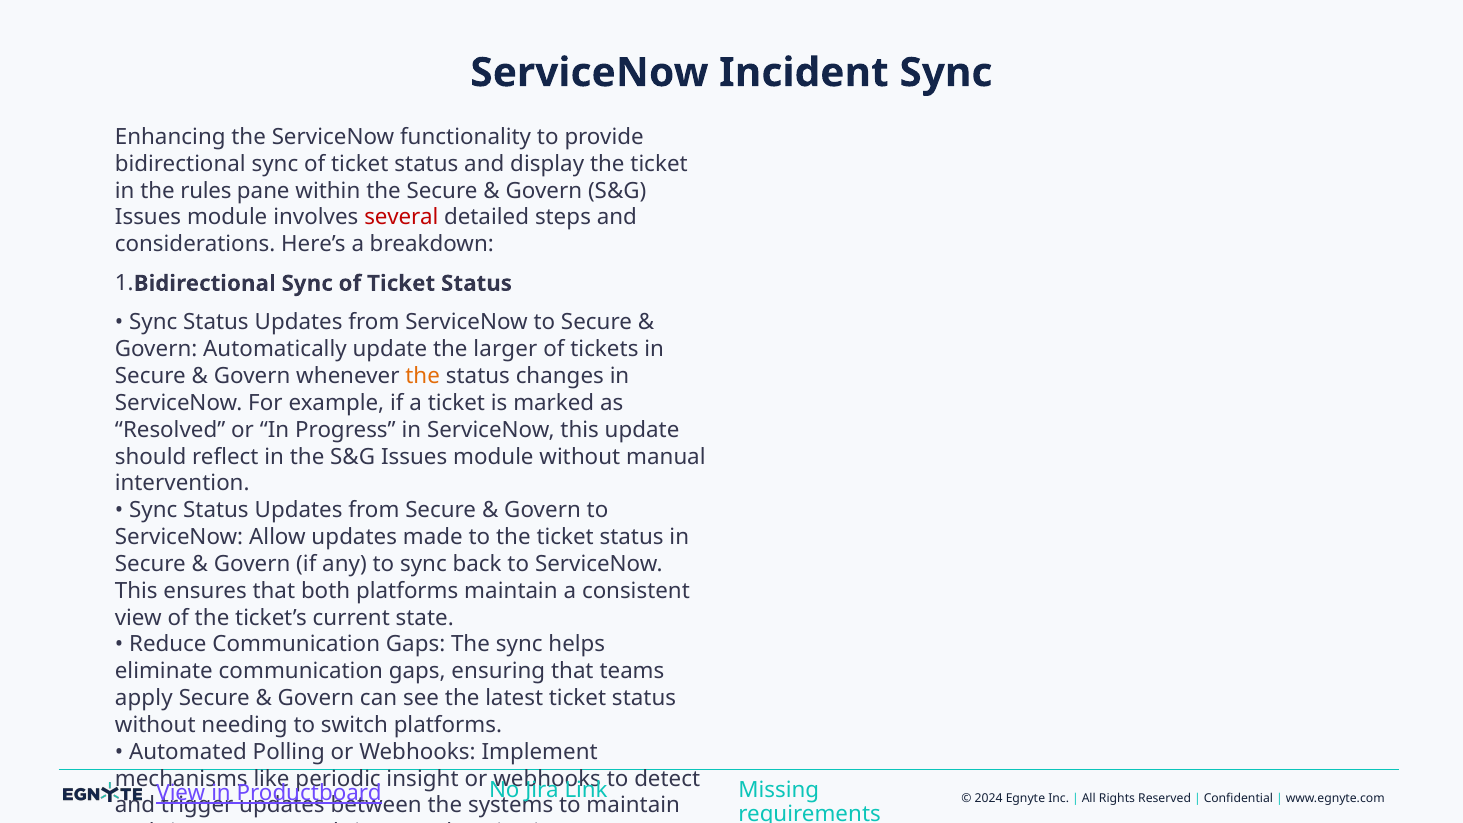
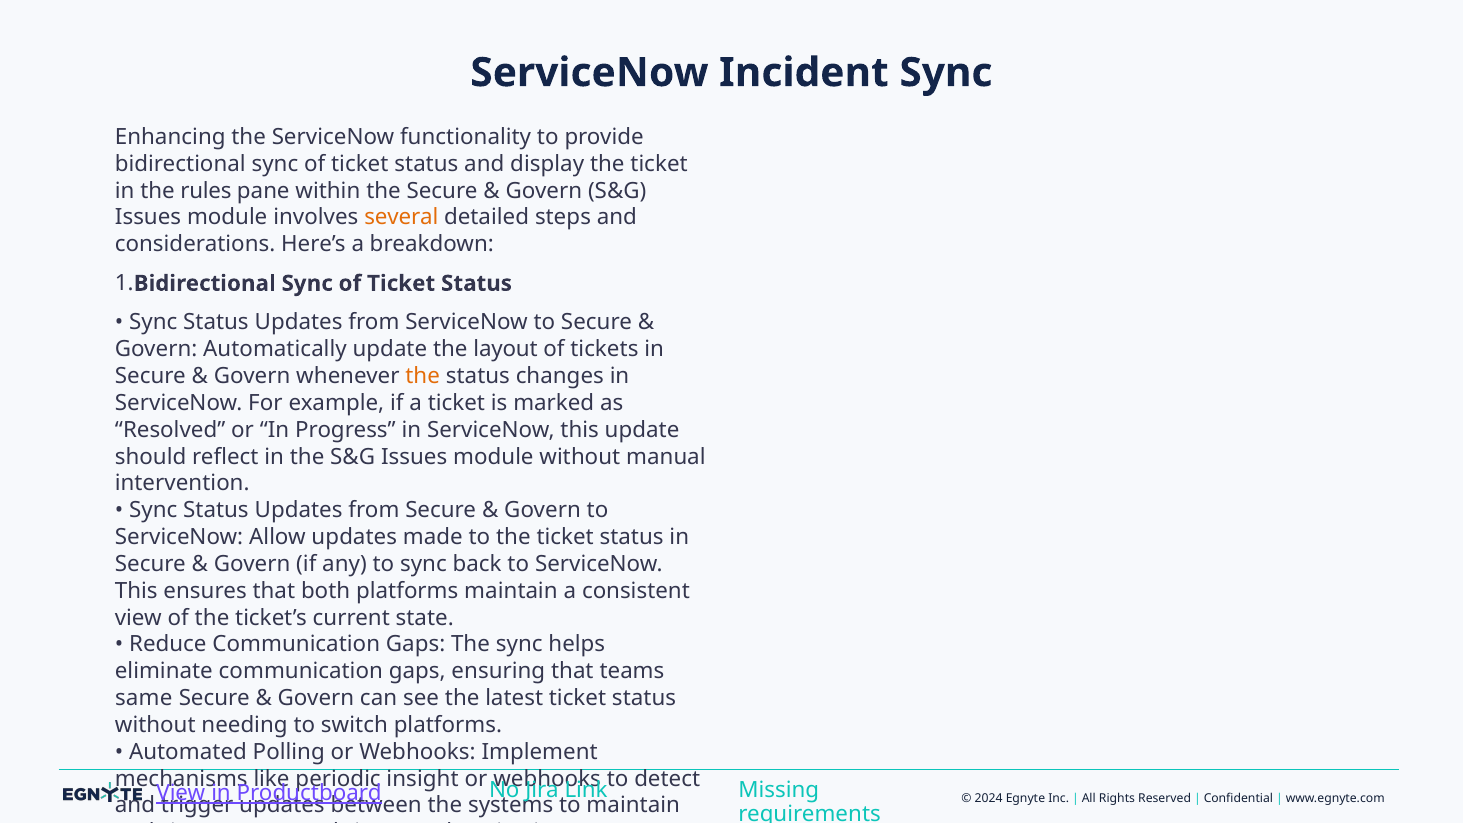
several colour: red -> orange
larger: larger -> layout
apply: apply -> same
